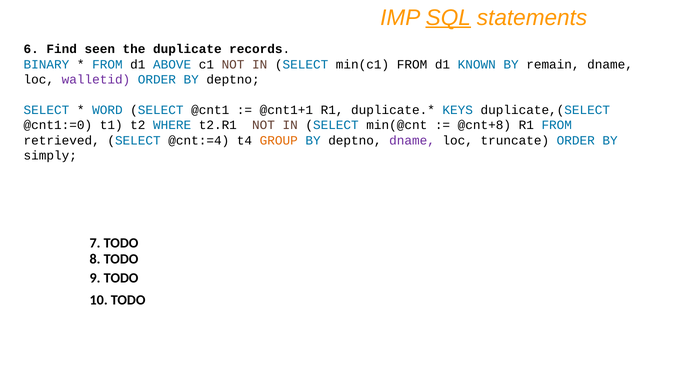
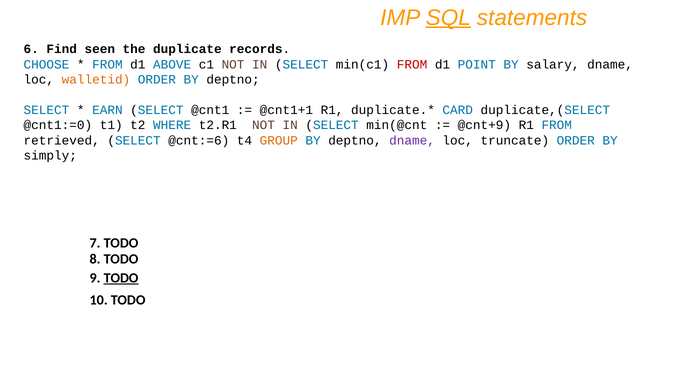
BINARY: BINARY -> CHOOSE
FROM at (412, 64) colour: black -> red
KNOWN: KNOWN -> POINT
remain: remain -> salary
walletid colour: purple -> orange
WORD: WORD -> EARN
KEYS: KEYS -> CARD
@cnt+8: @cnt+8 -> @cnt+9
@cnt:=4: @cnt:=4 -> @cnt:=6
TODO at (121, 278) underline: none -> present
